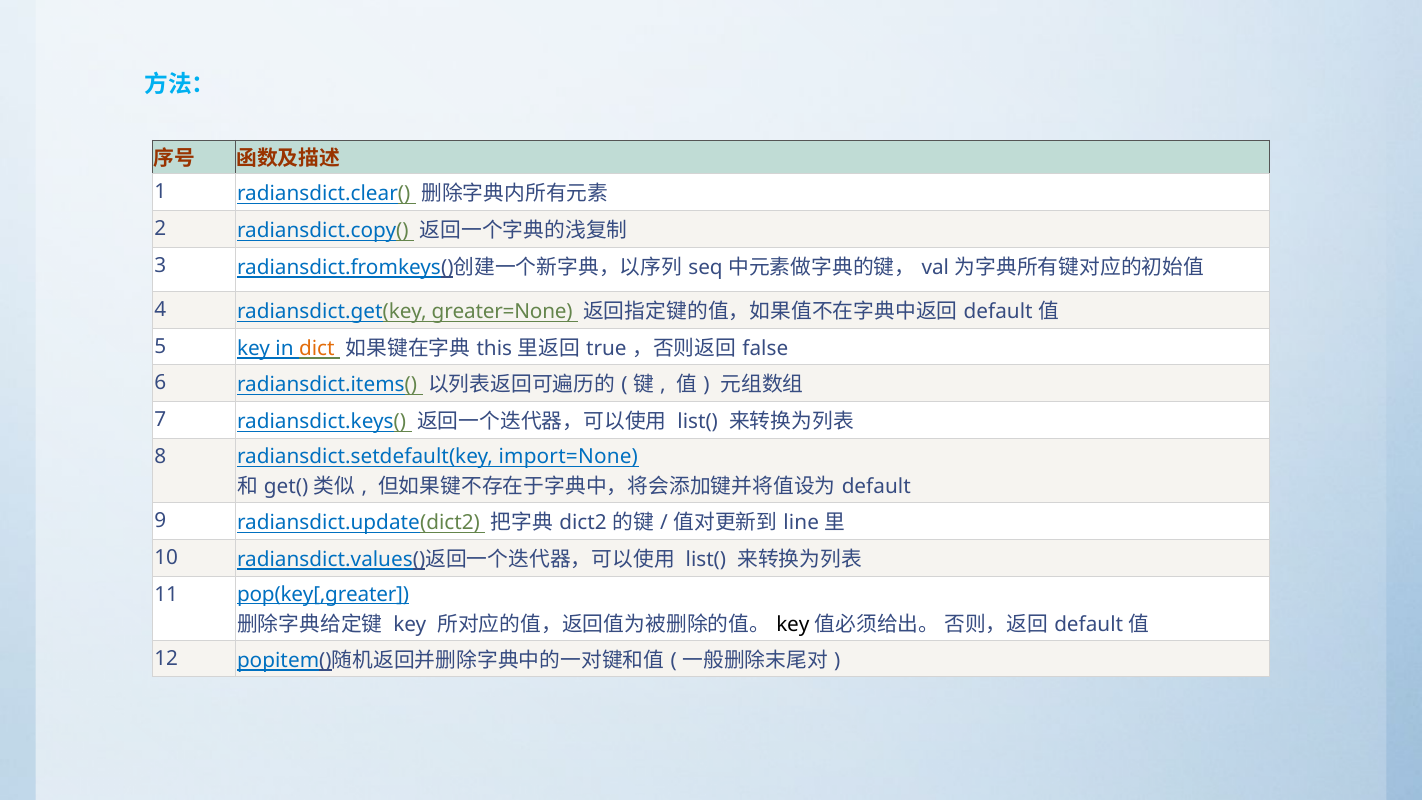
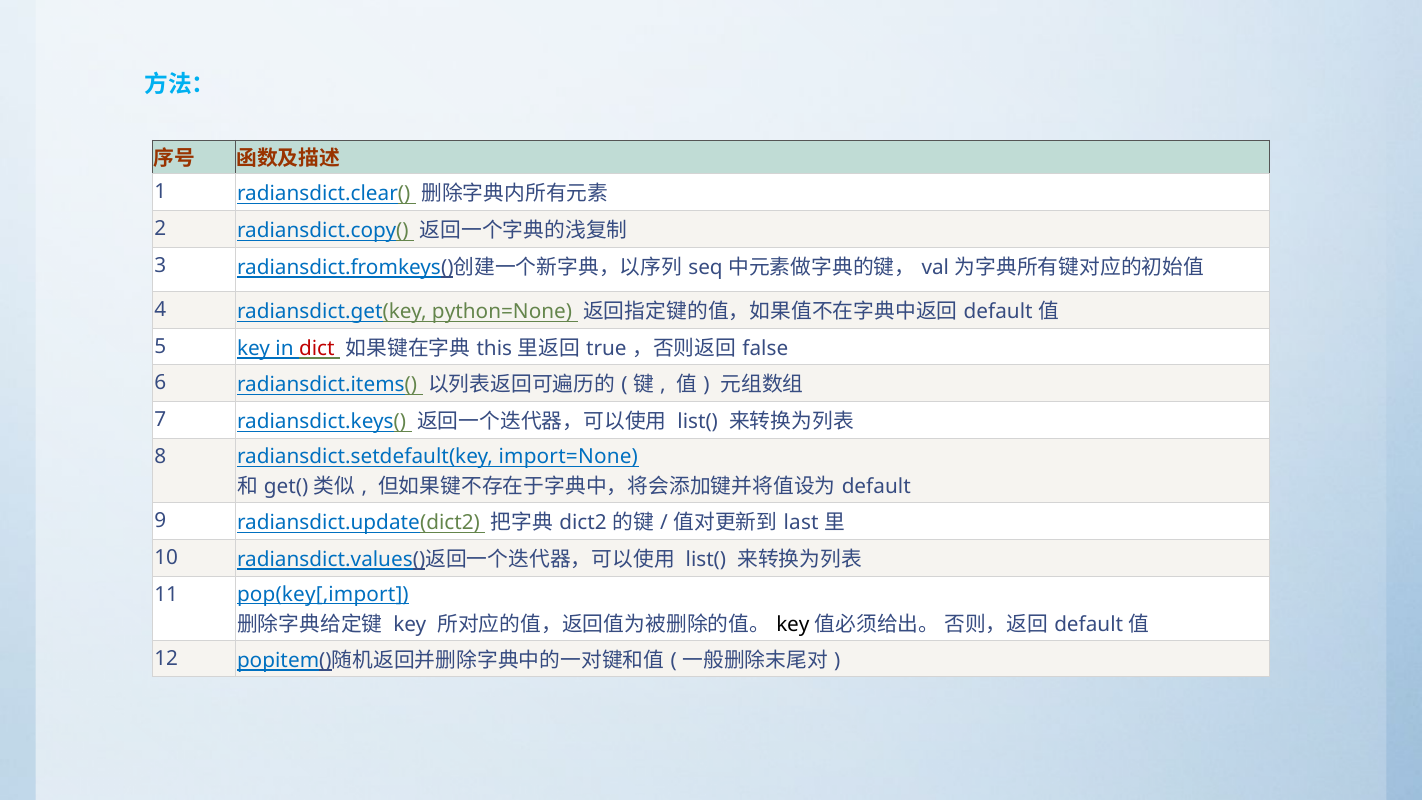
greater=None: greater=None -> python=None
dict colour: orange -> red
line: line -> last
pop(key[,greater: pop(key[,greater -> pop(key[,import
